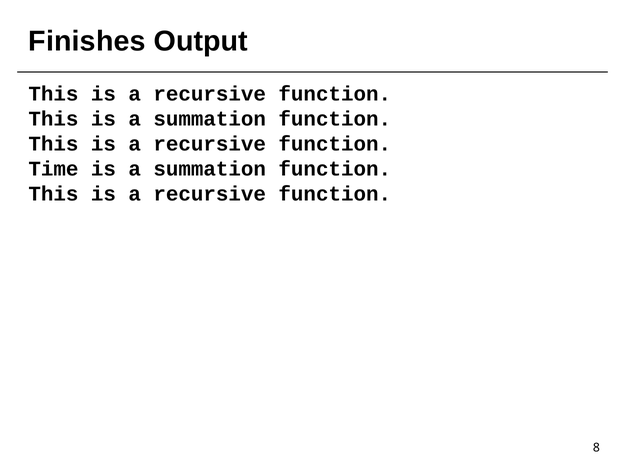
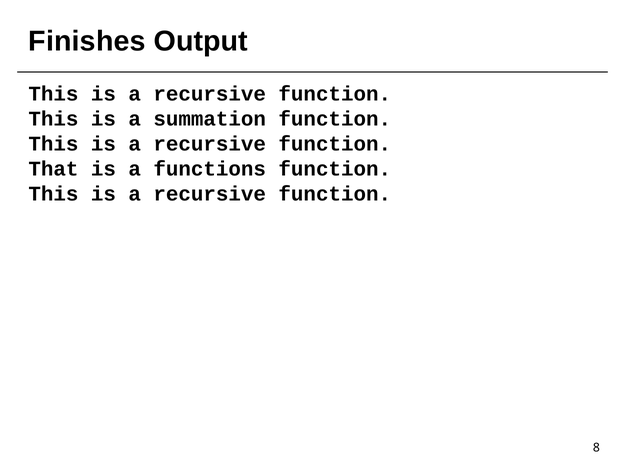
Time: Time -> That
summation at (210, 169): summation -> functions
